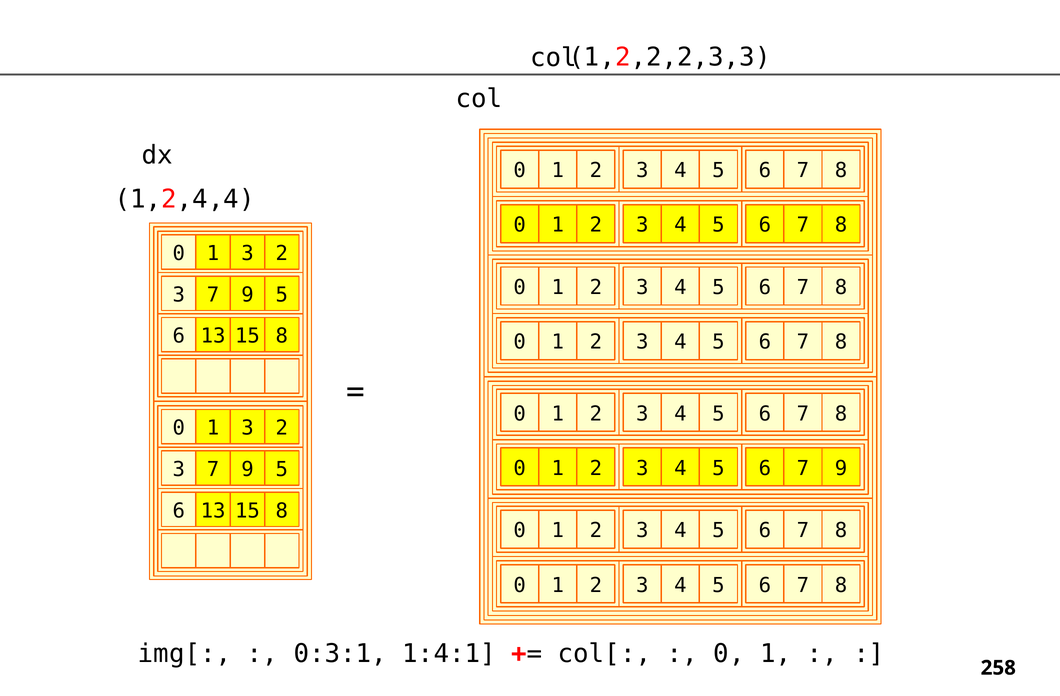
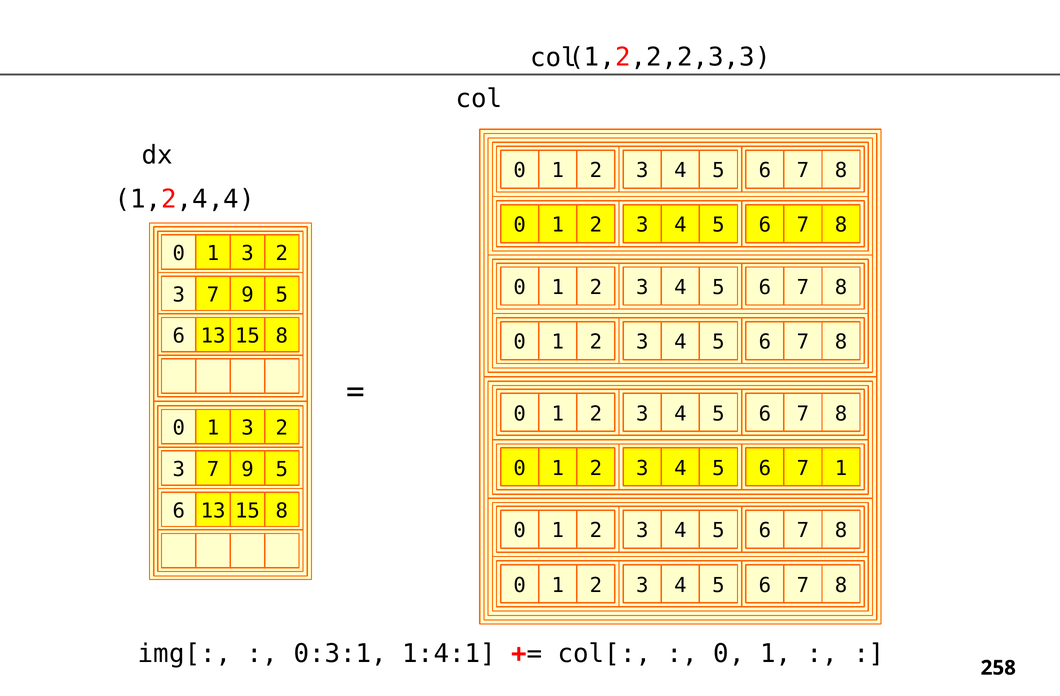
6 7 9: 9 -> 1
